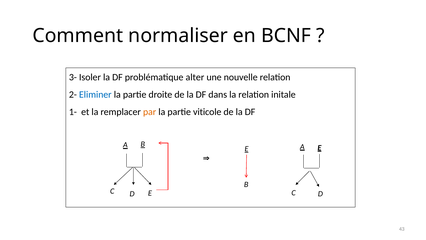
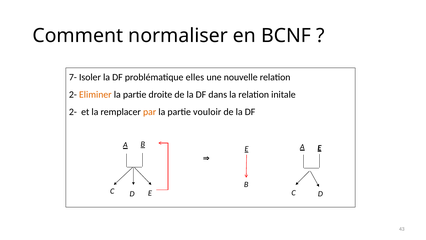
3-: 3- -> 7-
alter: alter -> elles
Eliminer colour: blue -> orange
1- at (73, 112): 1- -> 2-
viticole: viticole -> vouloir
